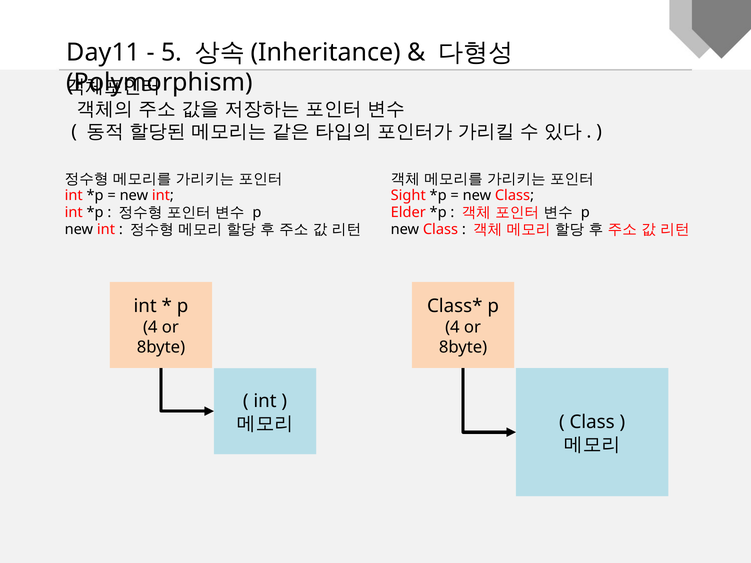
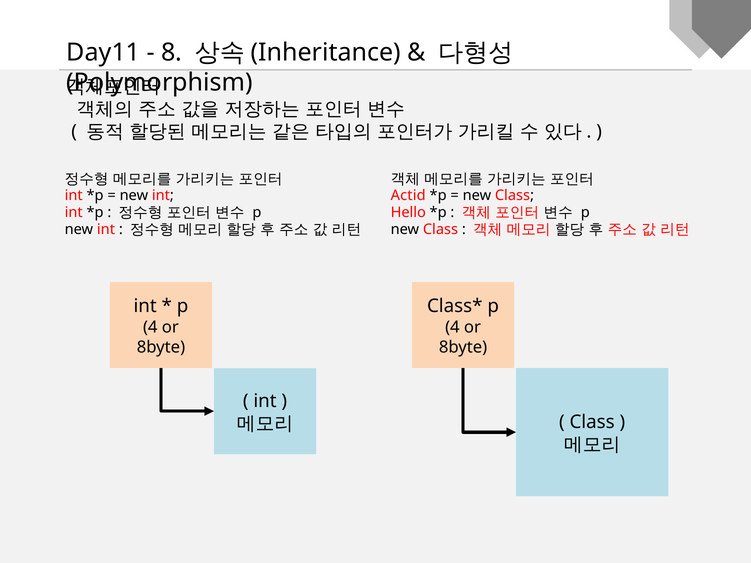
5: 5 -> 8
Sight: Sight -> Actid
Elder: Elder -> Hello
